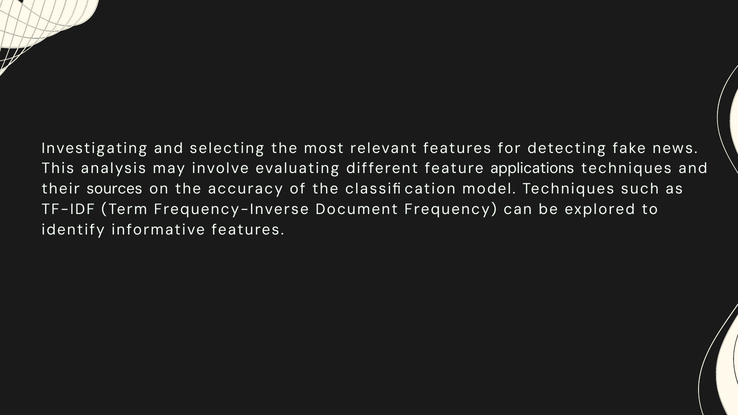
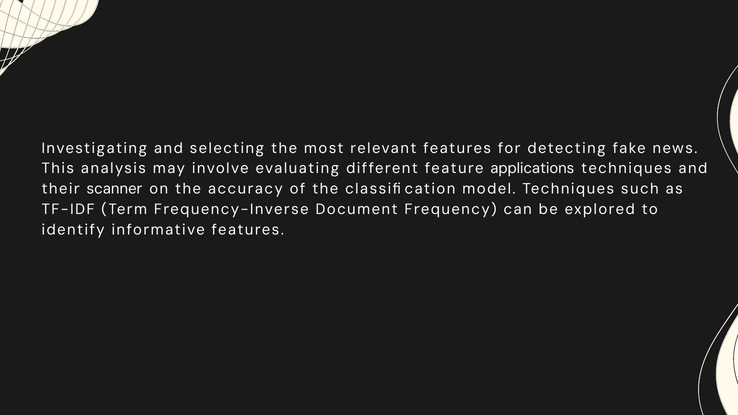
sources: sources -> scanner
